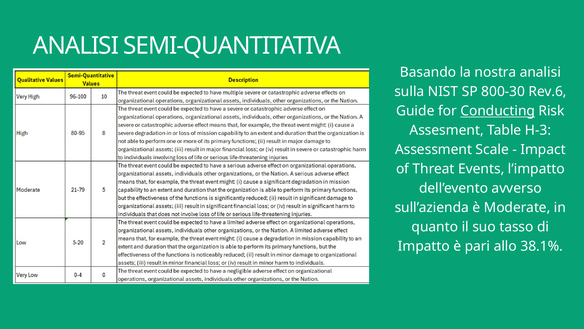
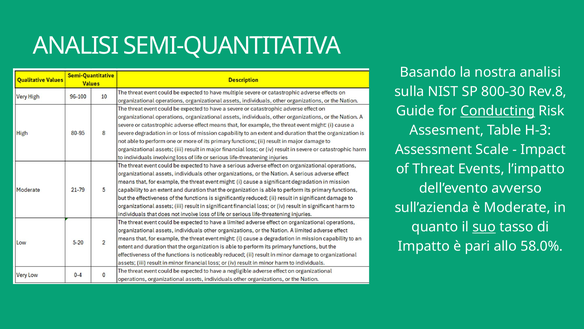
Rev.6: Rev.6 -> Rev.8
suo underline: none -> present
38.1%: 38.1% -> 58.0%
